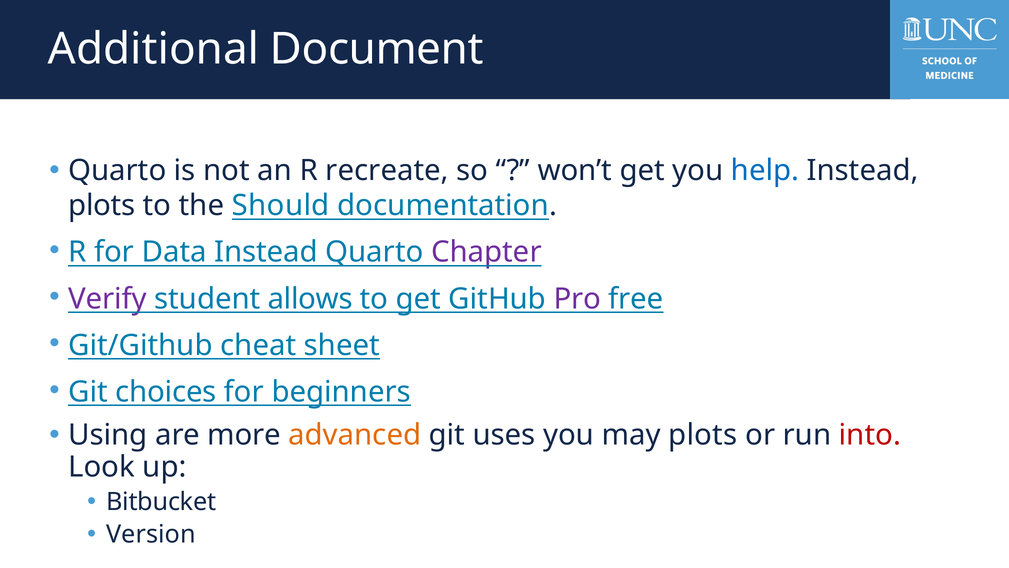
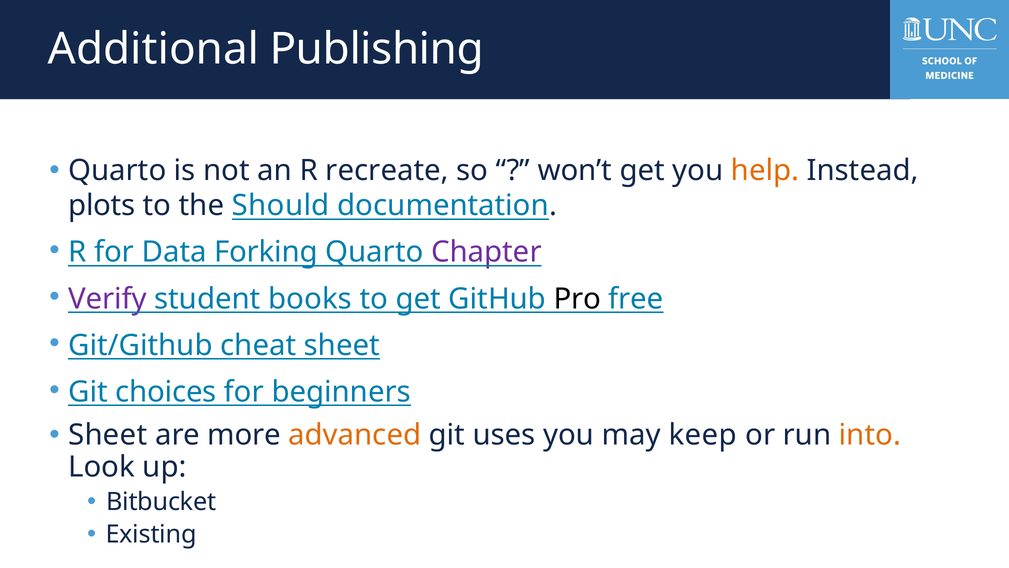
Document: Document -> Publishing
help colour: blue -> orange
Data Instead: Instead -> Forking
allows: allows -> books
Pro colour: purple -> black
Using at (108, 435): Using -> Sheet
may plots: plots -> keep
into colour: red -> orange
Version: Version -> Existing
